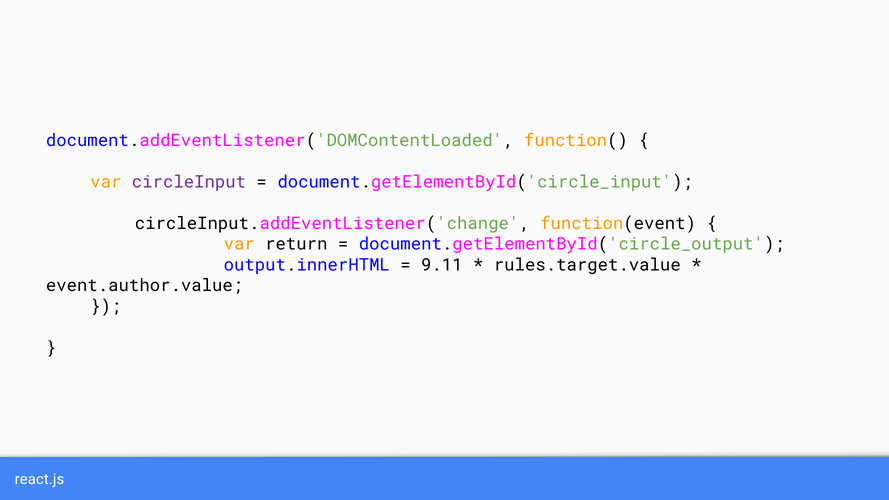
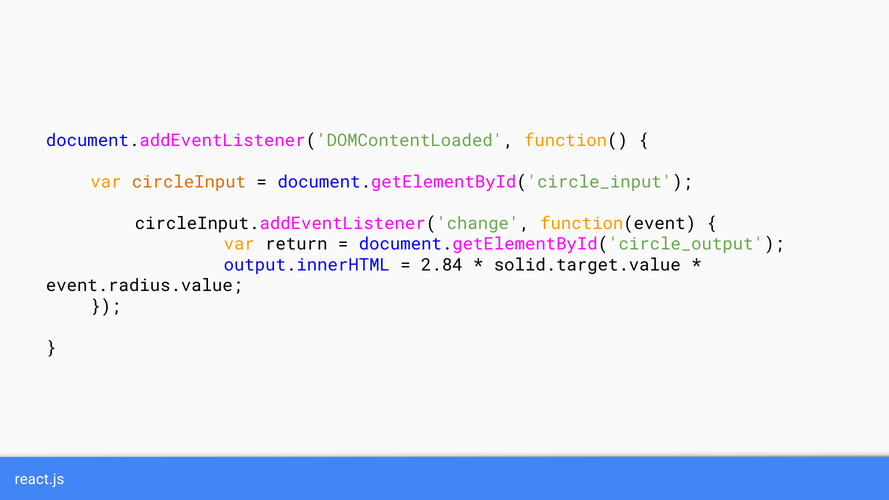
circleInput colour: purple -> orange
9.11: 9.11 -> 2.84
rules.target.value: rules.target.value -> solid.target.value
event.author.value: event.author.value -> event.radius.value
